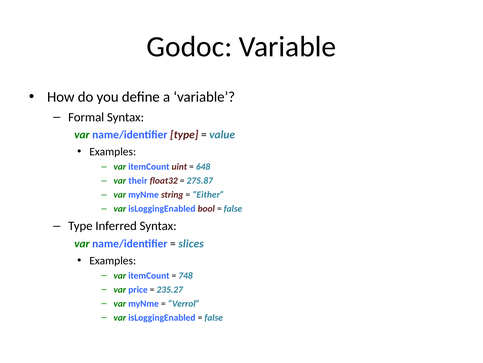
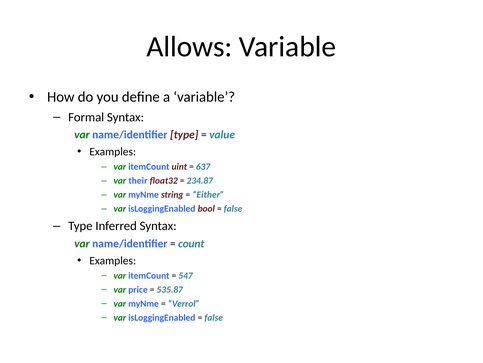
Godoc: Godoc -> Allows
648: 648 -> 637
275.87: 275.87 -> 234.87
slices: slices -> count
748: 748 -> 547
235.27: 235.27 -> 535.87
